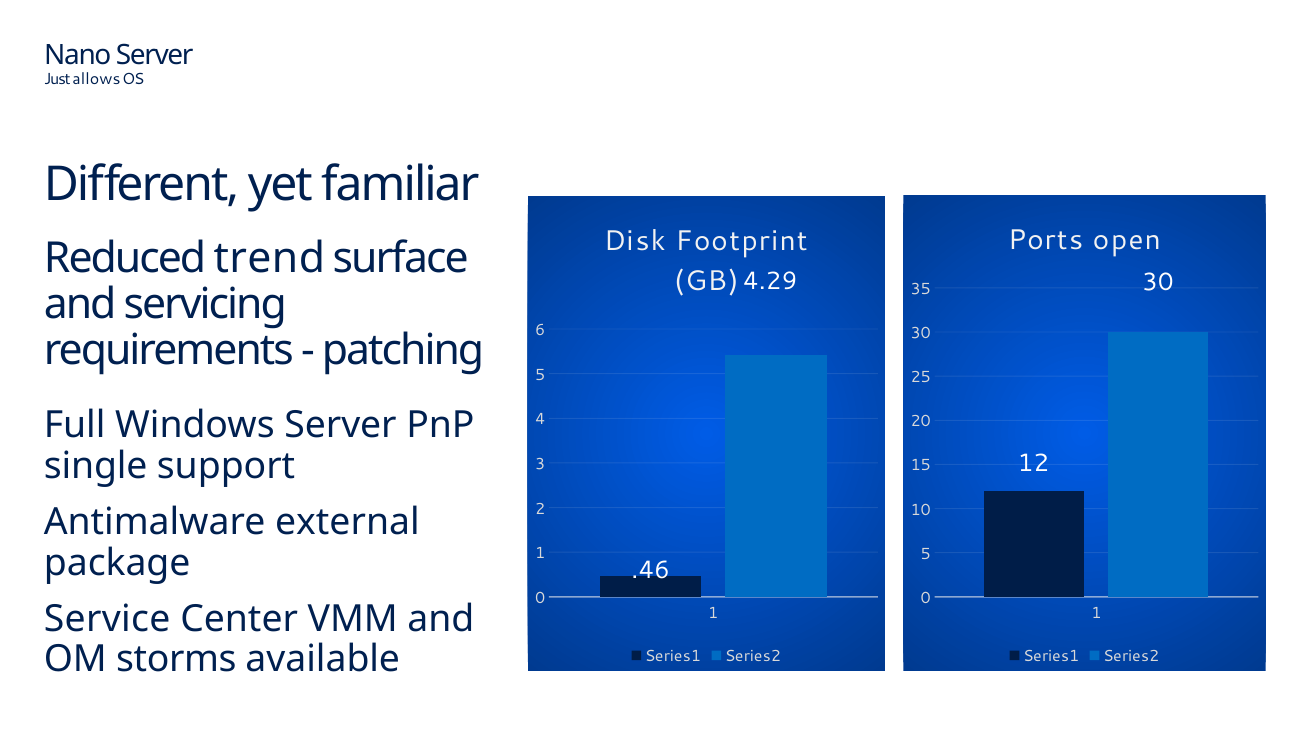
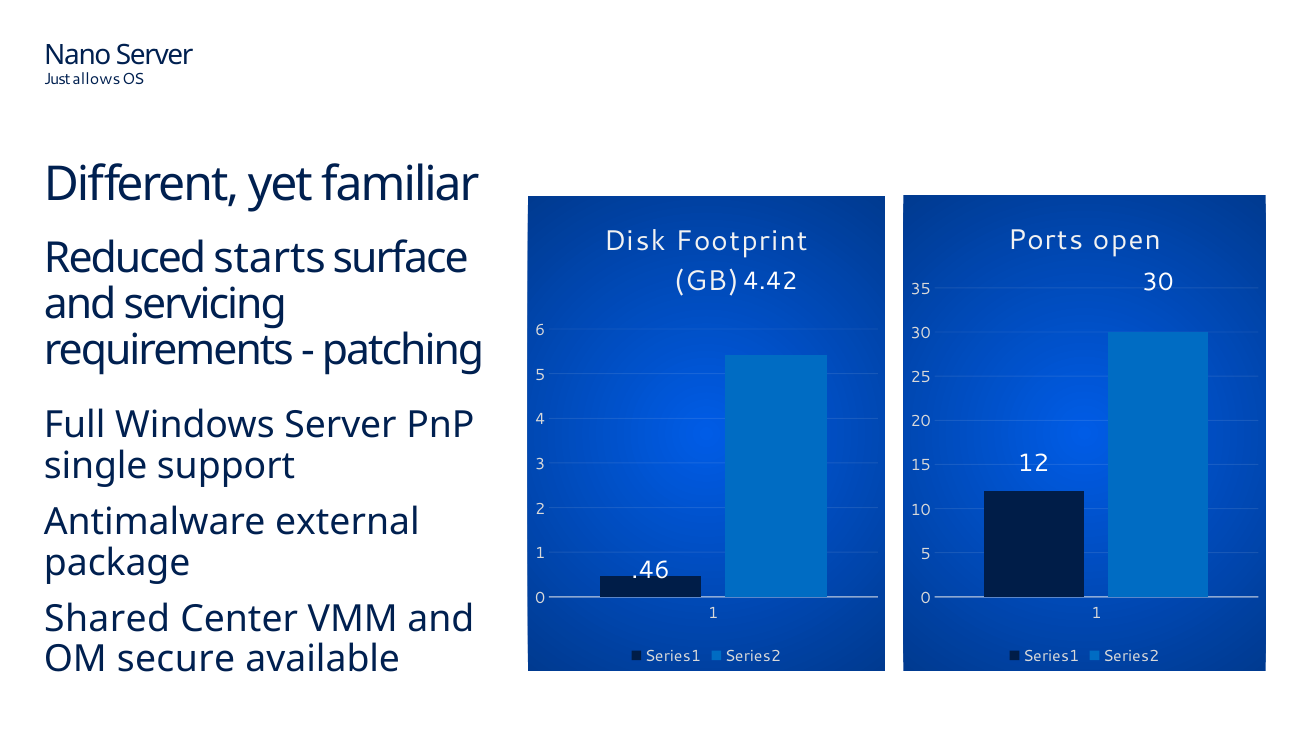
trend: trend -> starts
4.29: 4.29 -> 4.42
Service: Service -> Shared
storms: storms -> secure
